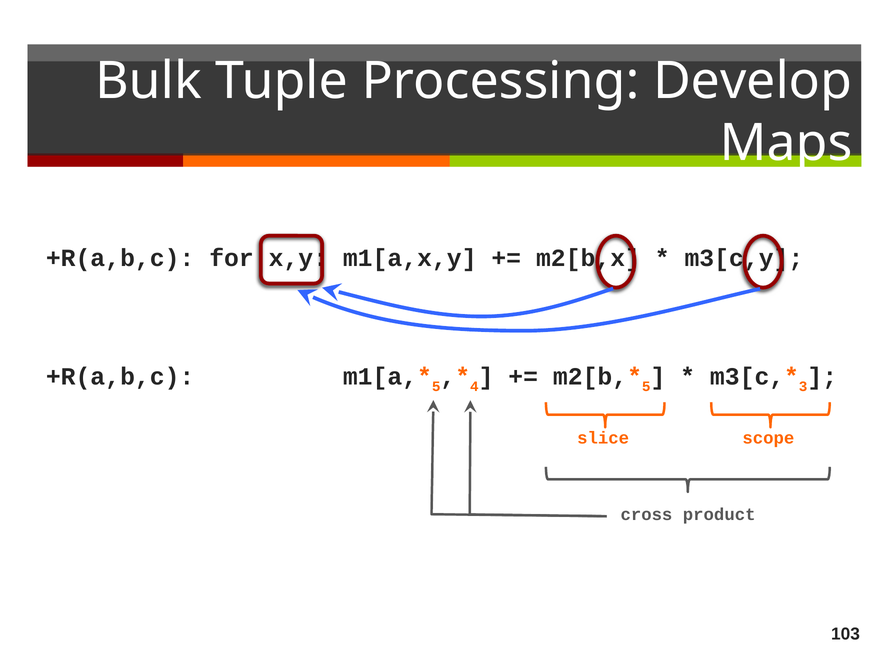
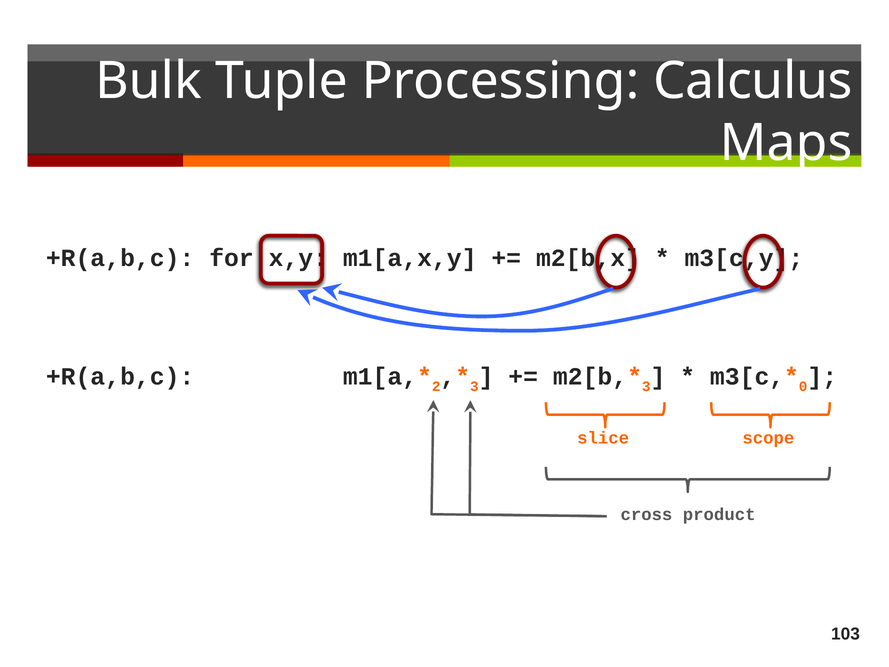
Develop: Develop -> Calculus
5 at (436, 386): 5 -> 2
4 at (474, 386): 4 -> 3
5 at (646, 386): 5 -> 3
3: 3 -> 0
